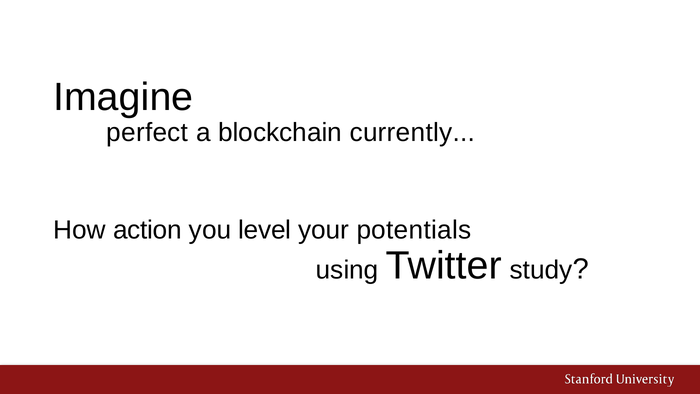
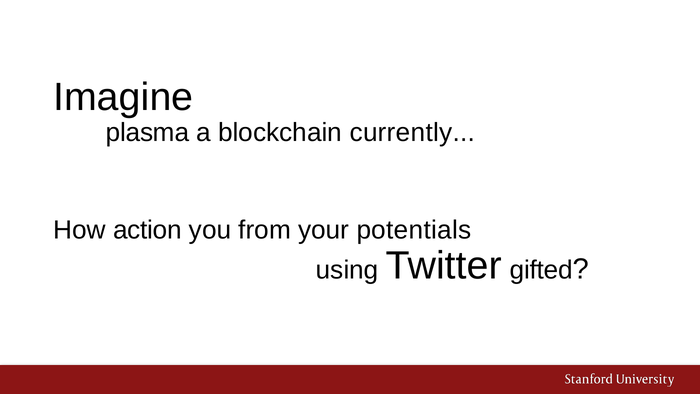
perfect: perfect -> plasma
level: level -> from
study: study -> gifted
